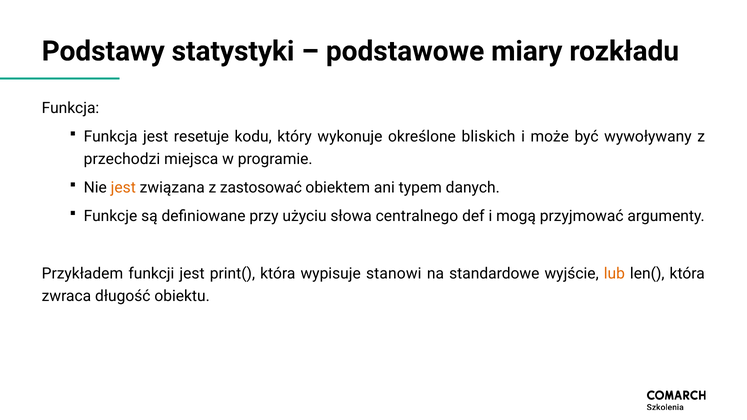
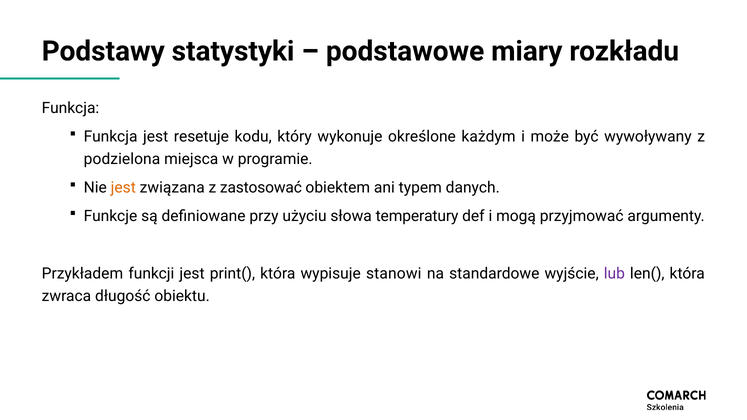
bliskich: bliskich -> każdym
przechodzi: przechodzi -> podzielona
centralnego: centralnego -> temperatury
lub colour: orange -> purple
